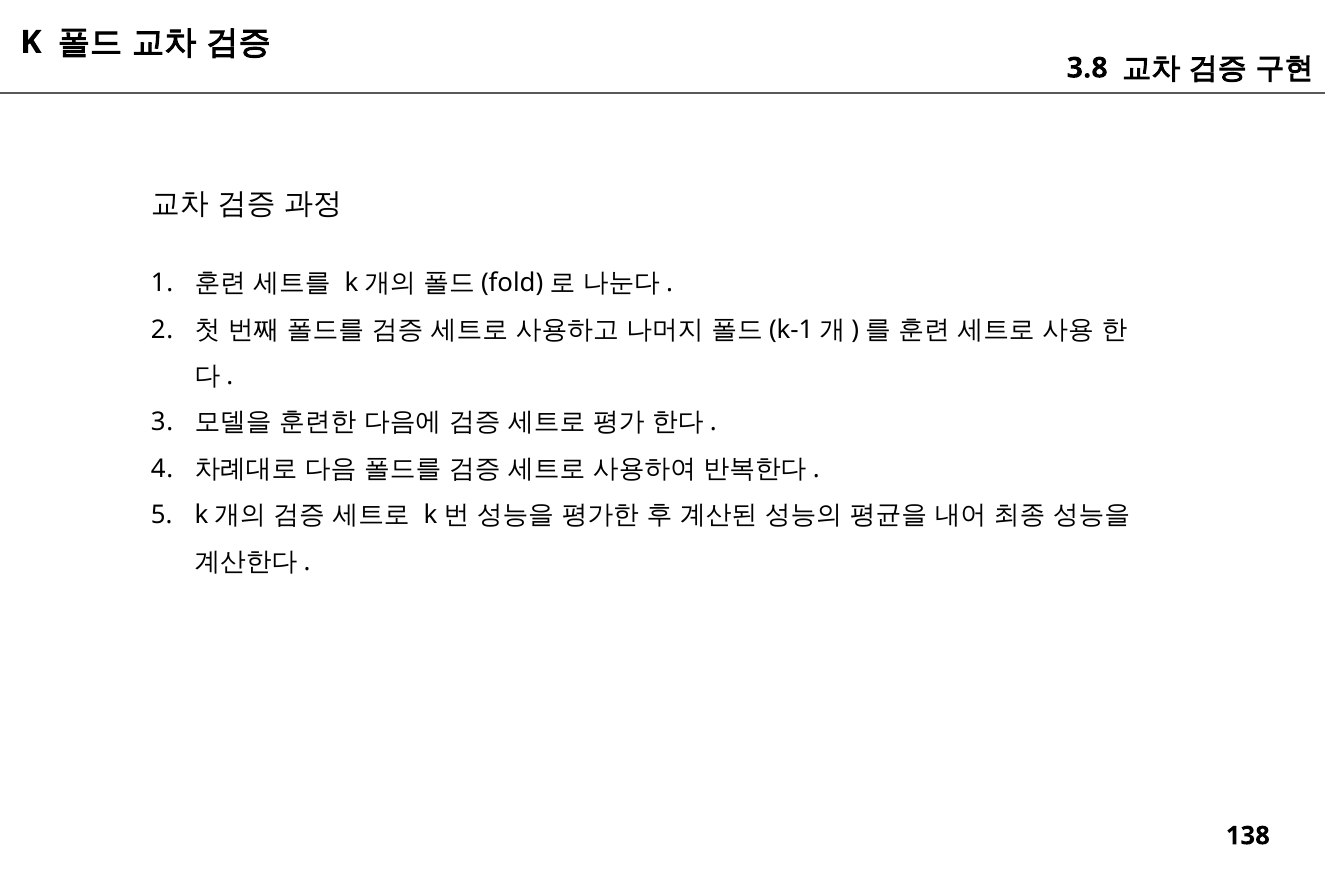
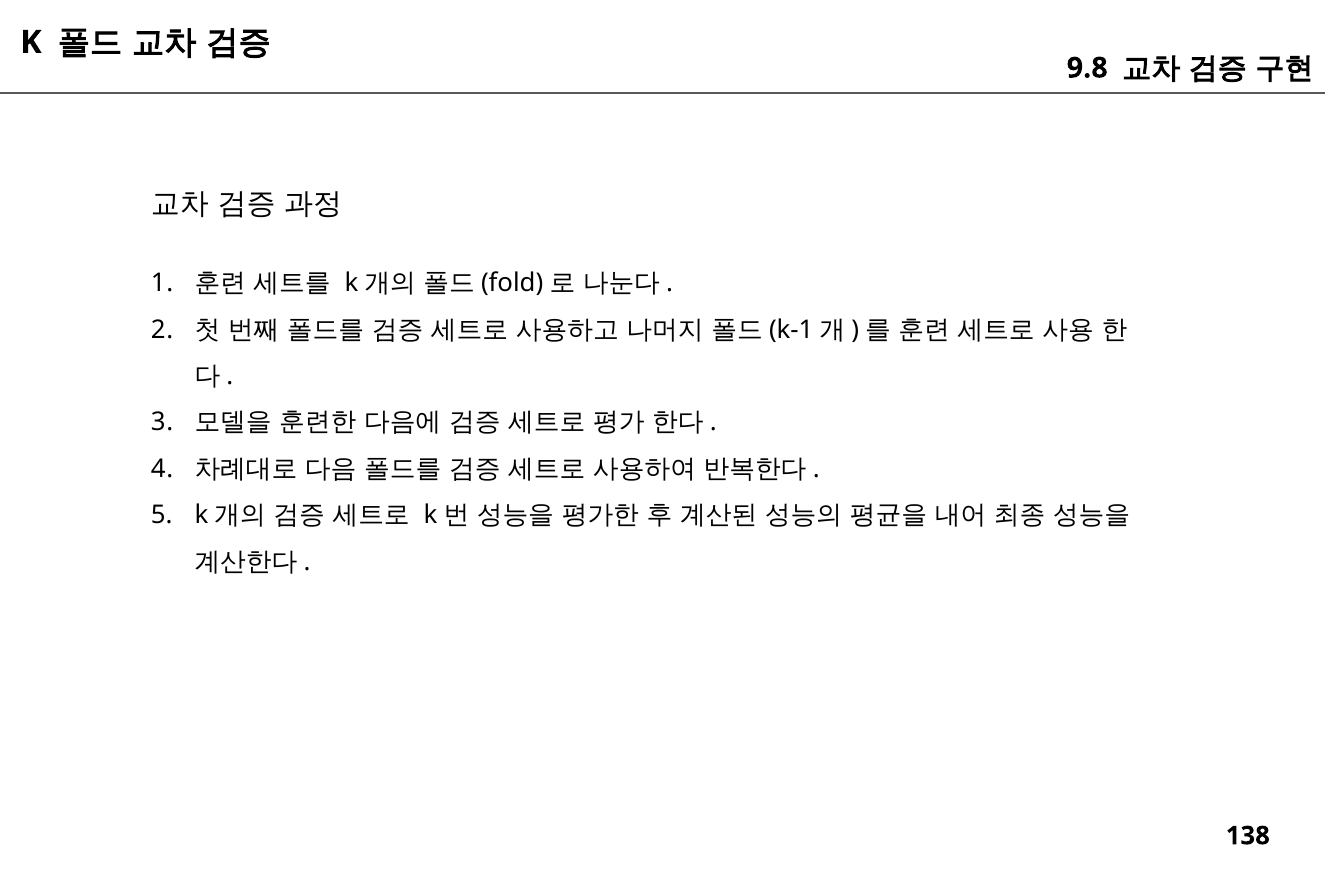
3.8: 3.8 -> 9.8
